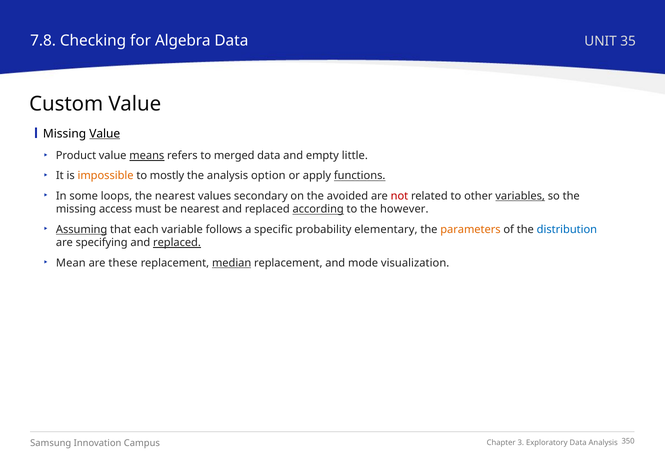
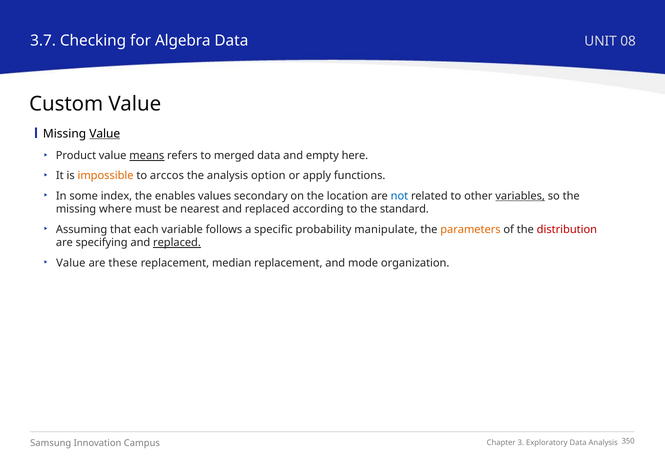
7.8: 7.8 -> 3.7
35: 35 -> 08
little: little -> here
mostly: mostly -> arccos
functions underline: present -> none
loops: loops -> index
the nearest: nearest -> enables
avoided: avoided -> location
not colour: red -> blue
access: access -> where
according underline: present -> none
however: however -> standard
Assuming underline: present -> none
elementary: elementary -> manipulate
distribution colour: blue -> red
Mean at (71, 263): Mean -> Value
median underline: present -> none
visualization: visualization -> organization
